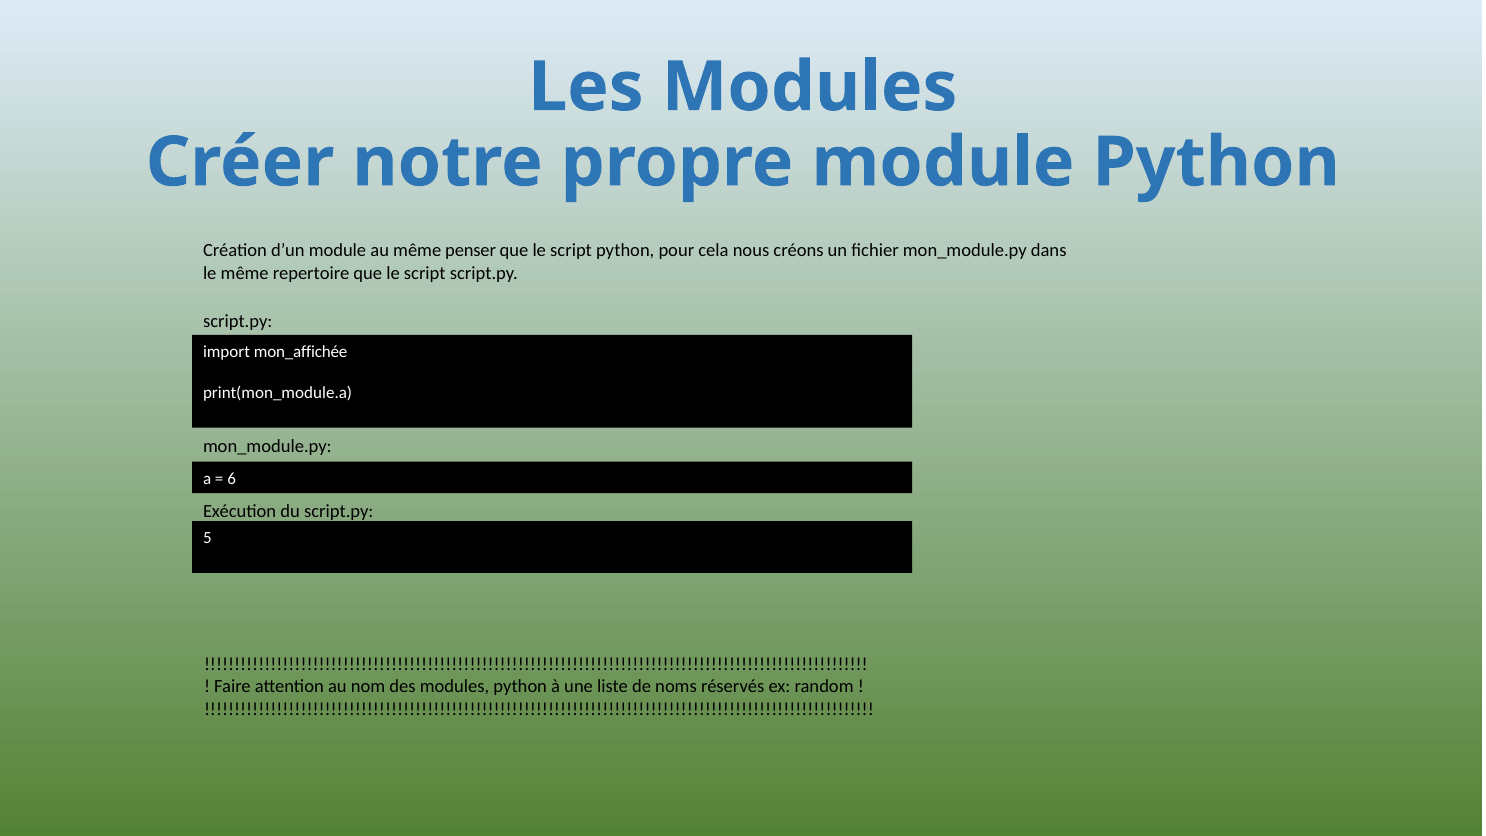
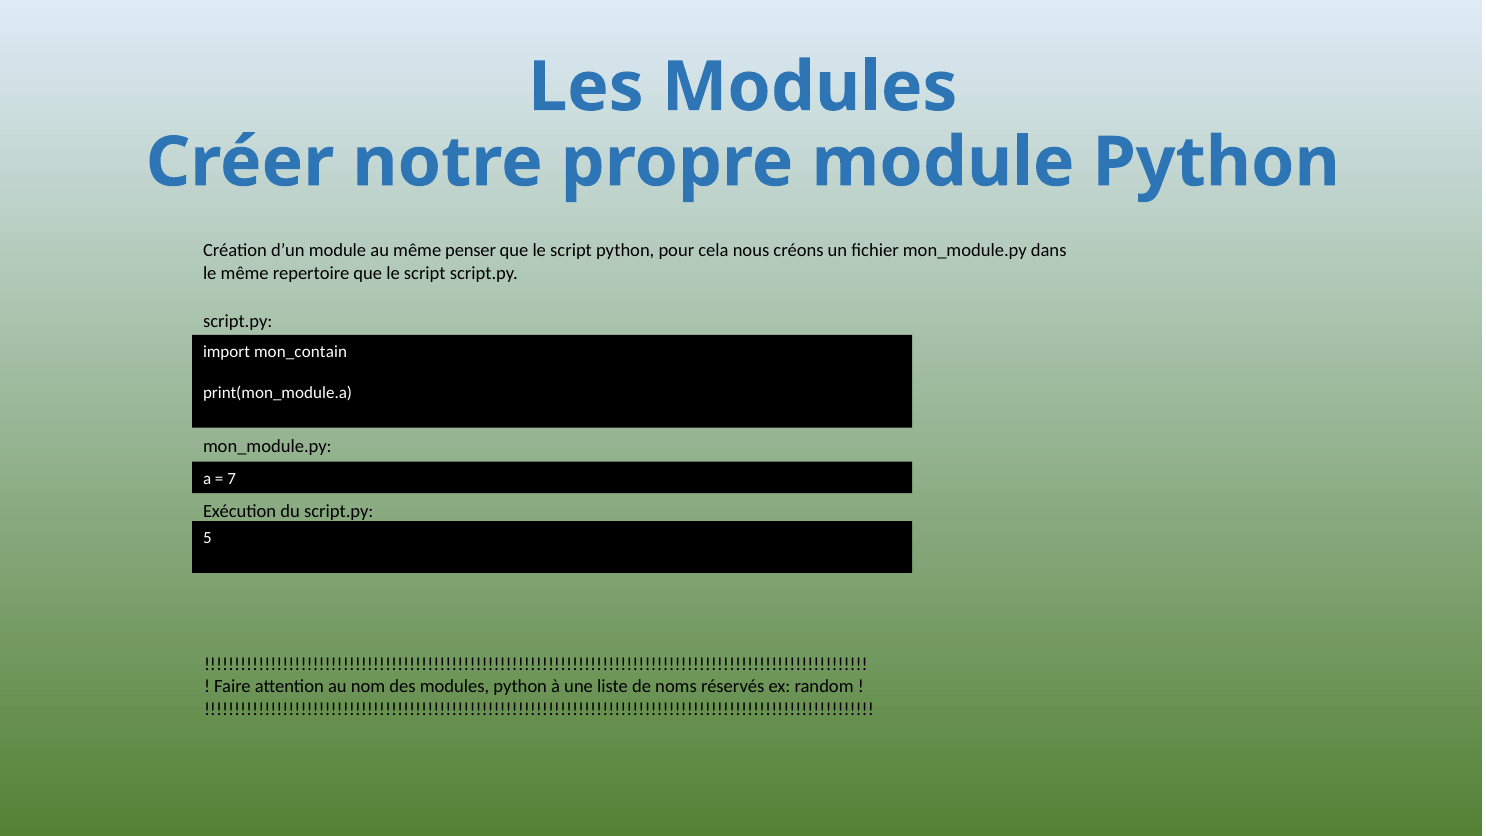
mon_affichée: mon_affichée -> mon_contain
6: 6 -> 7
